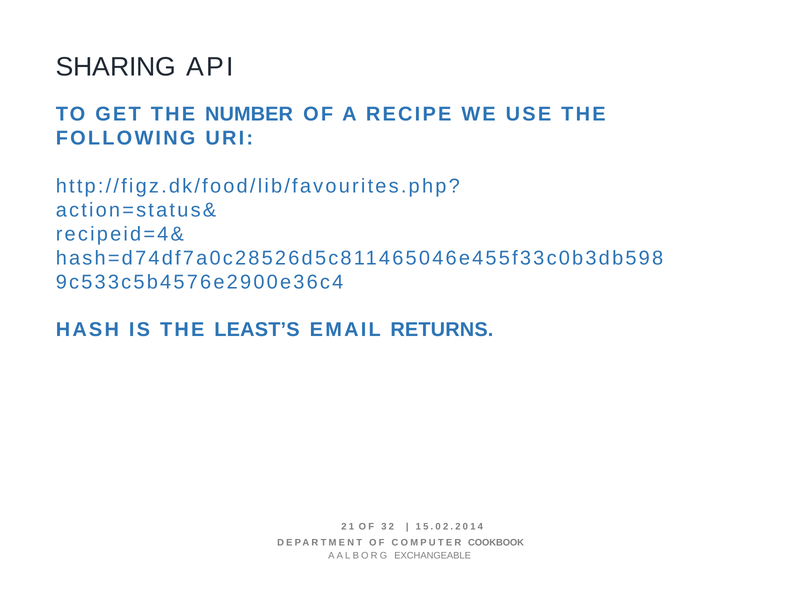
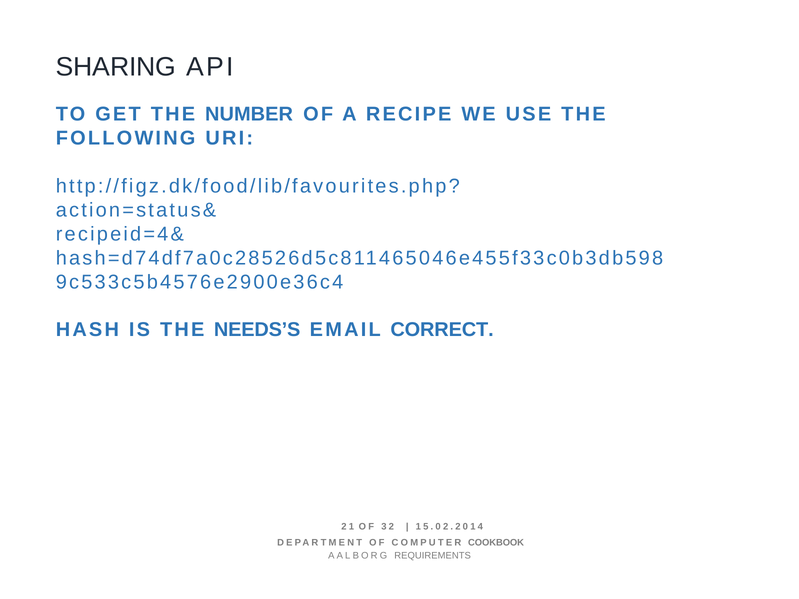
LEAST’S: LEAST’S -> NEEDS’S
RETURNS: RETURNS -> CORRECT
EXCHANGEABLE: EXCHANGEABLE -> REQUIREMENTS
